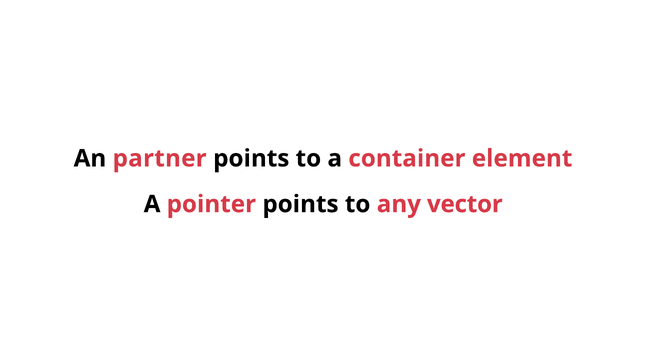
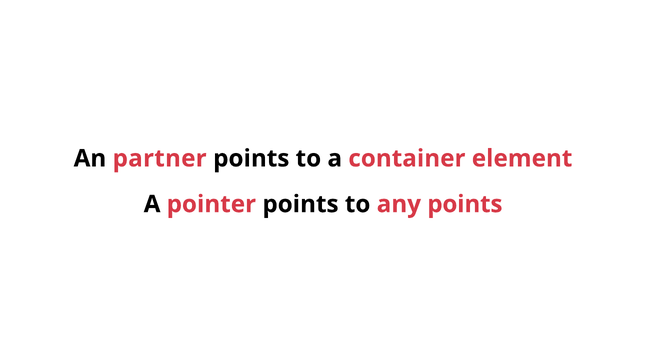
any vector: vector -> points
